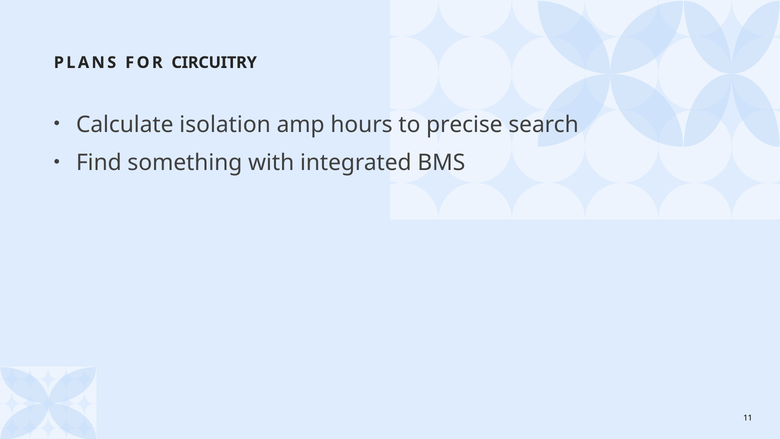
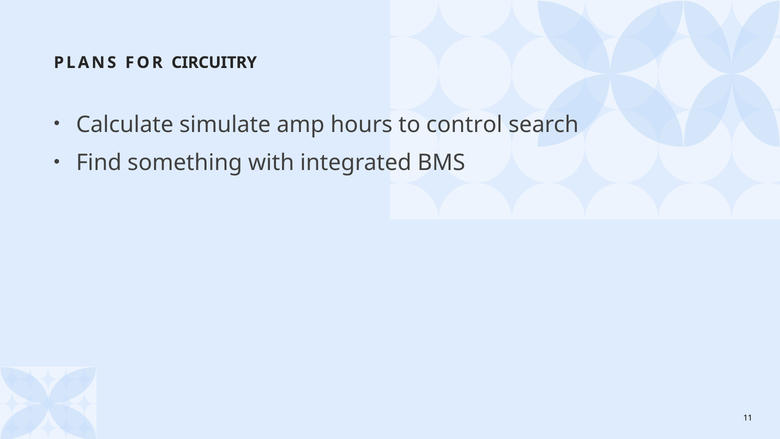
isolation: isolation -> simulate
precise: precise -> control
